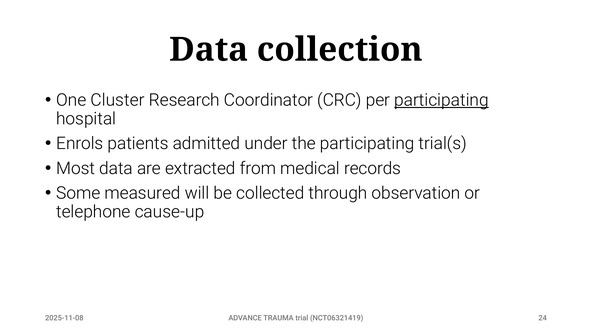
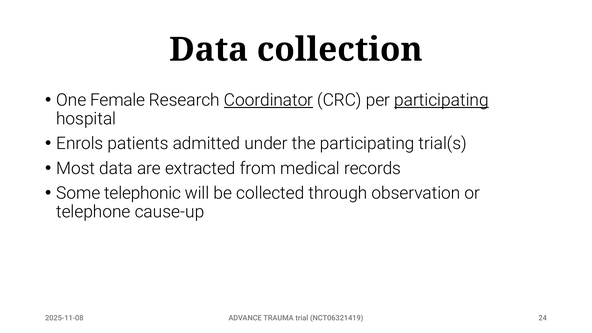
Cluster: Cluster -> Female
Coordinator underline: none -> present
measured: measured -> telephonic
